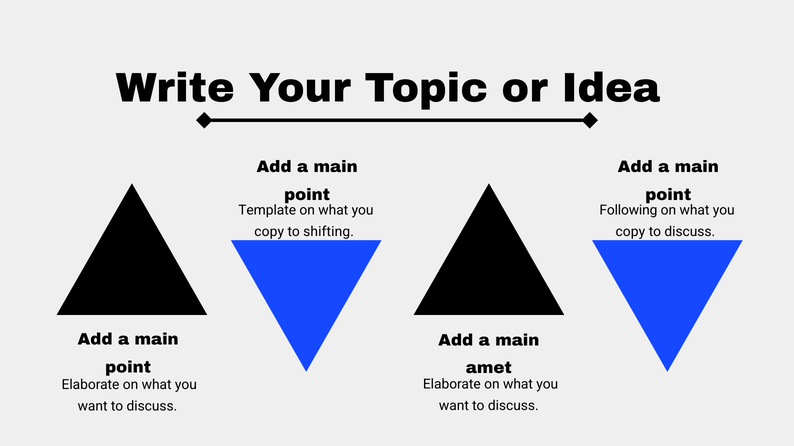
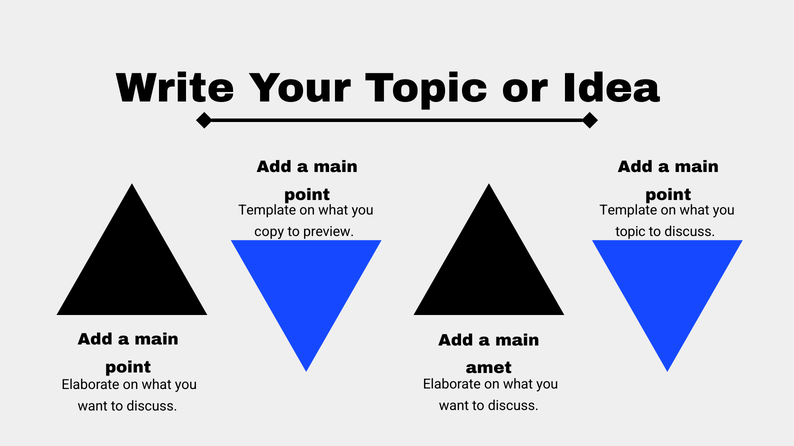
Following at (628, 210): Following -> Template
shifting: shifting -> preview
copy at (630, 232): copy -> topic
